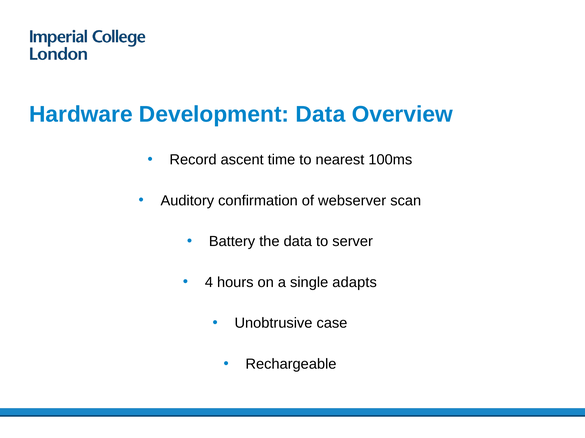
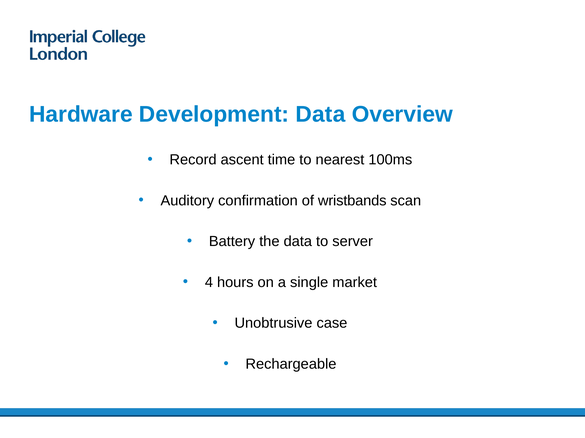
webserver: webserver -> wristbands
adapts: adapts -> market
